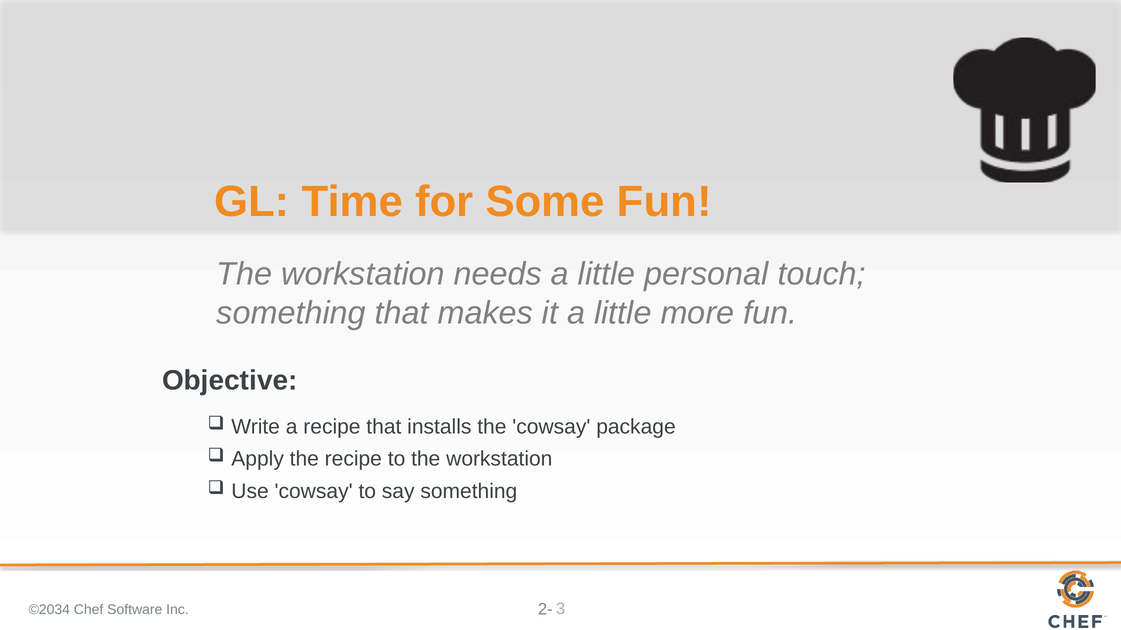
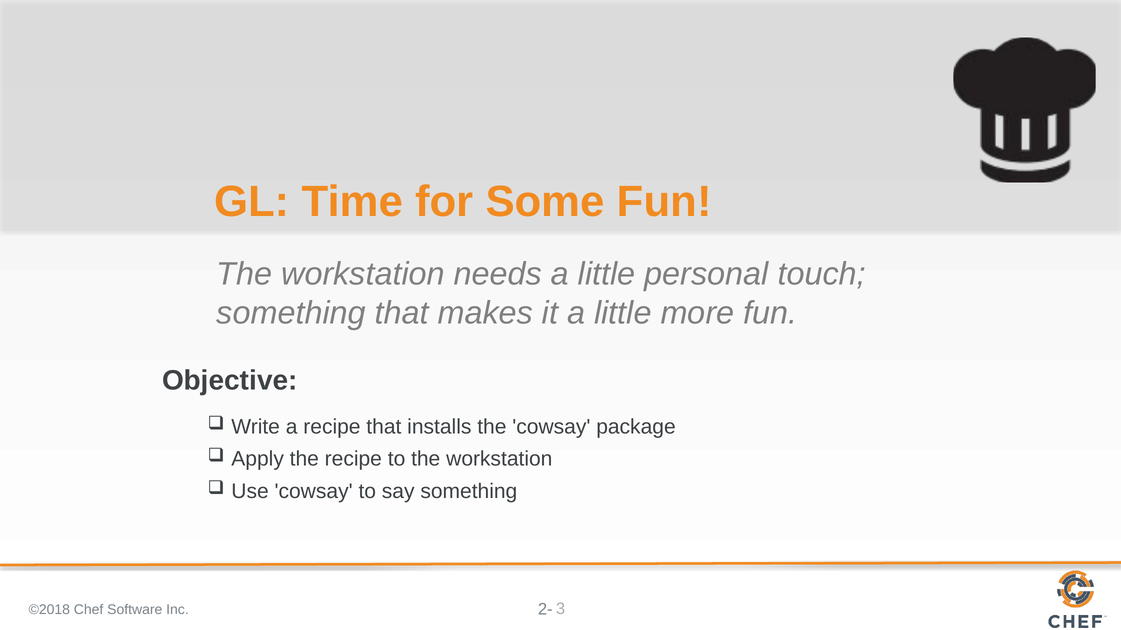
©2034: ©2034 -> ©2018
